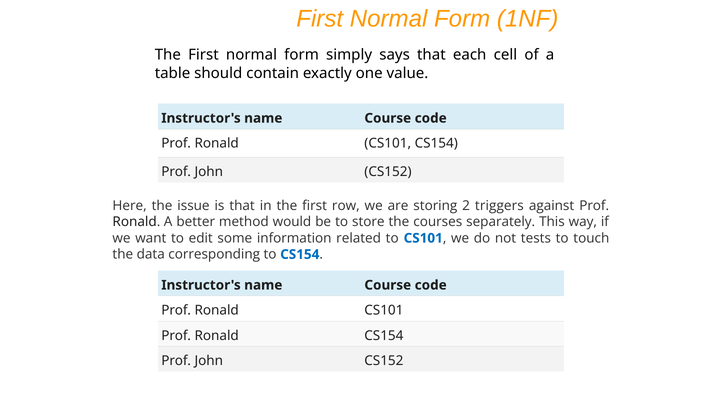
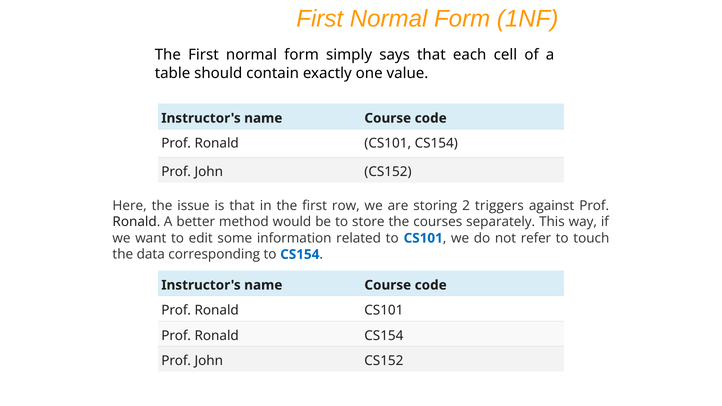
tests: tests -> refer
